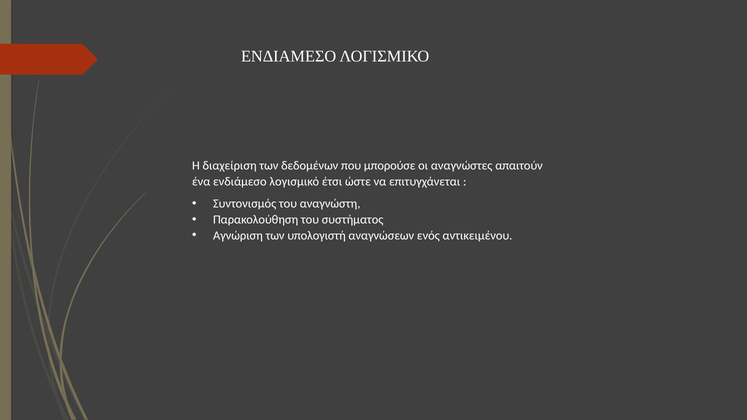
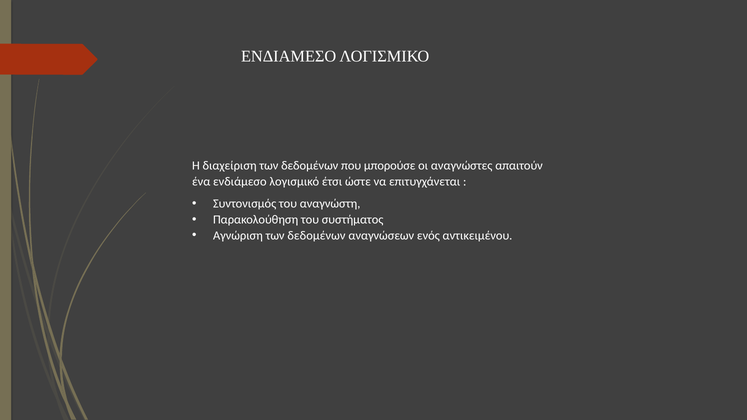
Αγνώριση των υπολογιστή: υπολογιστή -> δεδομένων
